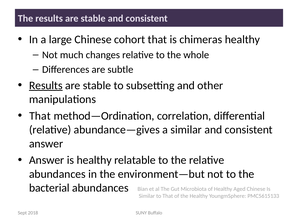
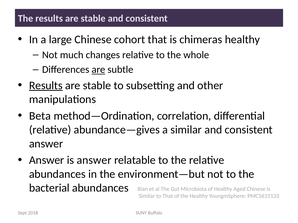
are at (98, 70) underline: none -> present
That at (40, 116): That -> Beta
is healthy: healthy -> answer
